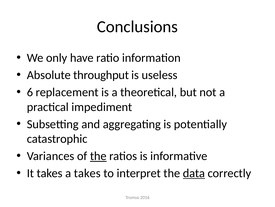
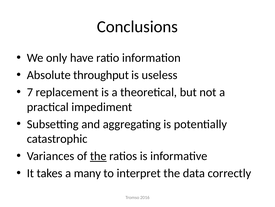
6: 6 -> 7
a takes: takes -> many
data underline: present -> none
